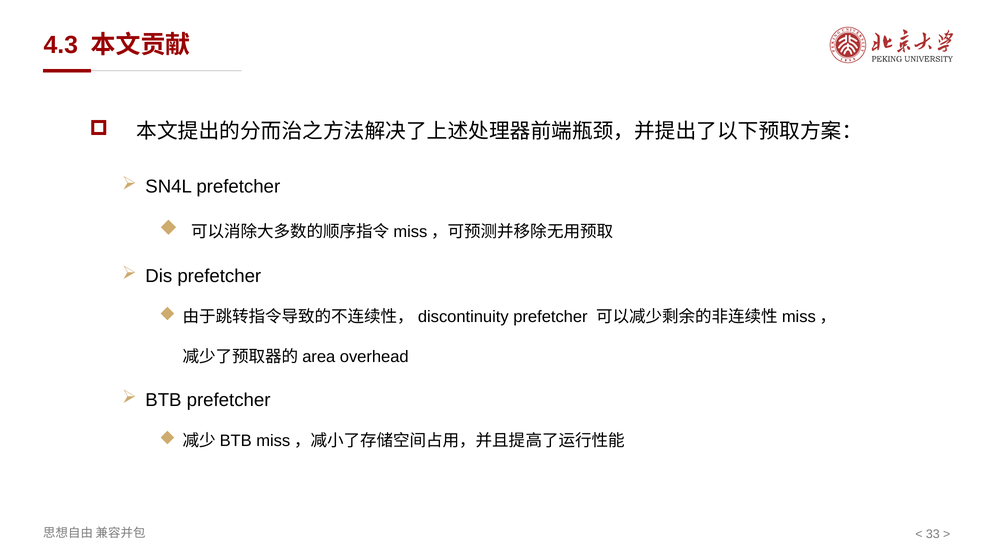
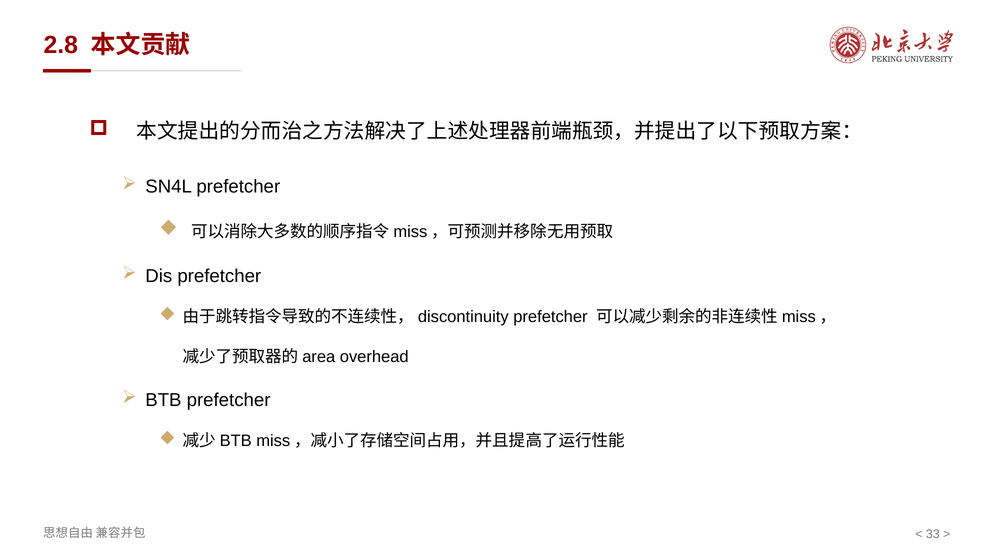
4.3: 4.3 -> 2.8
